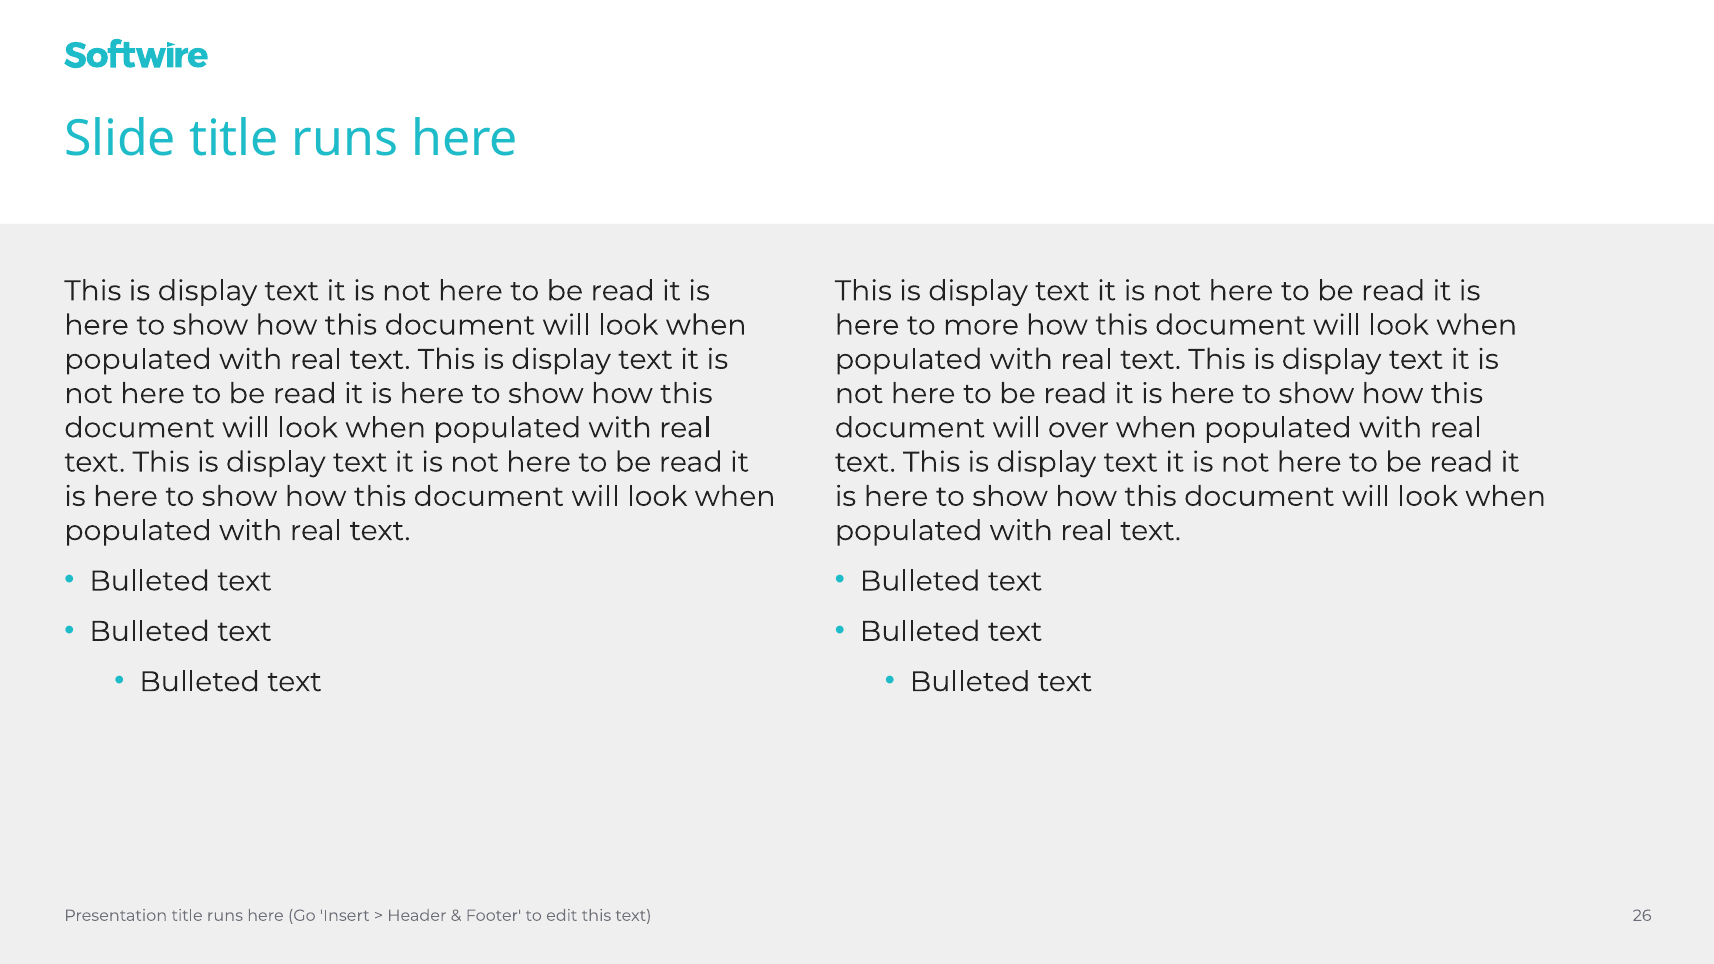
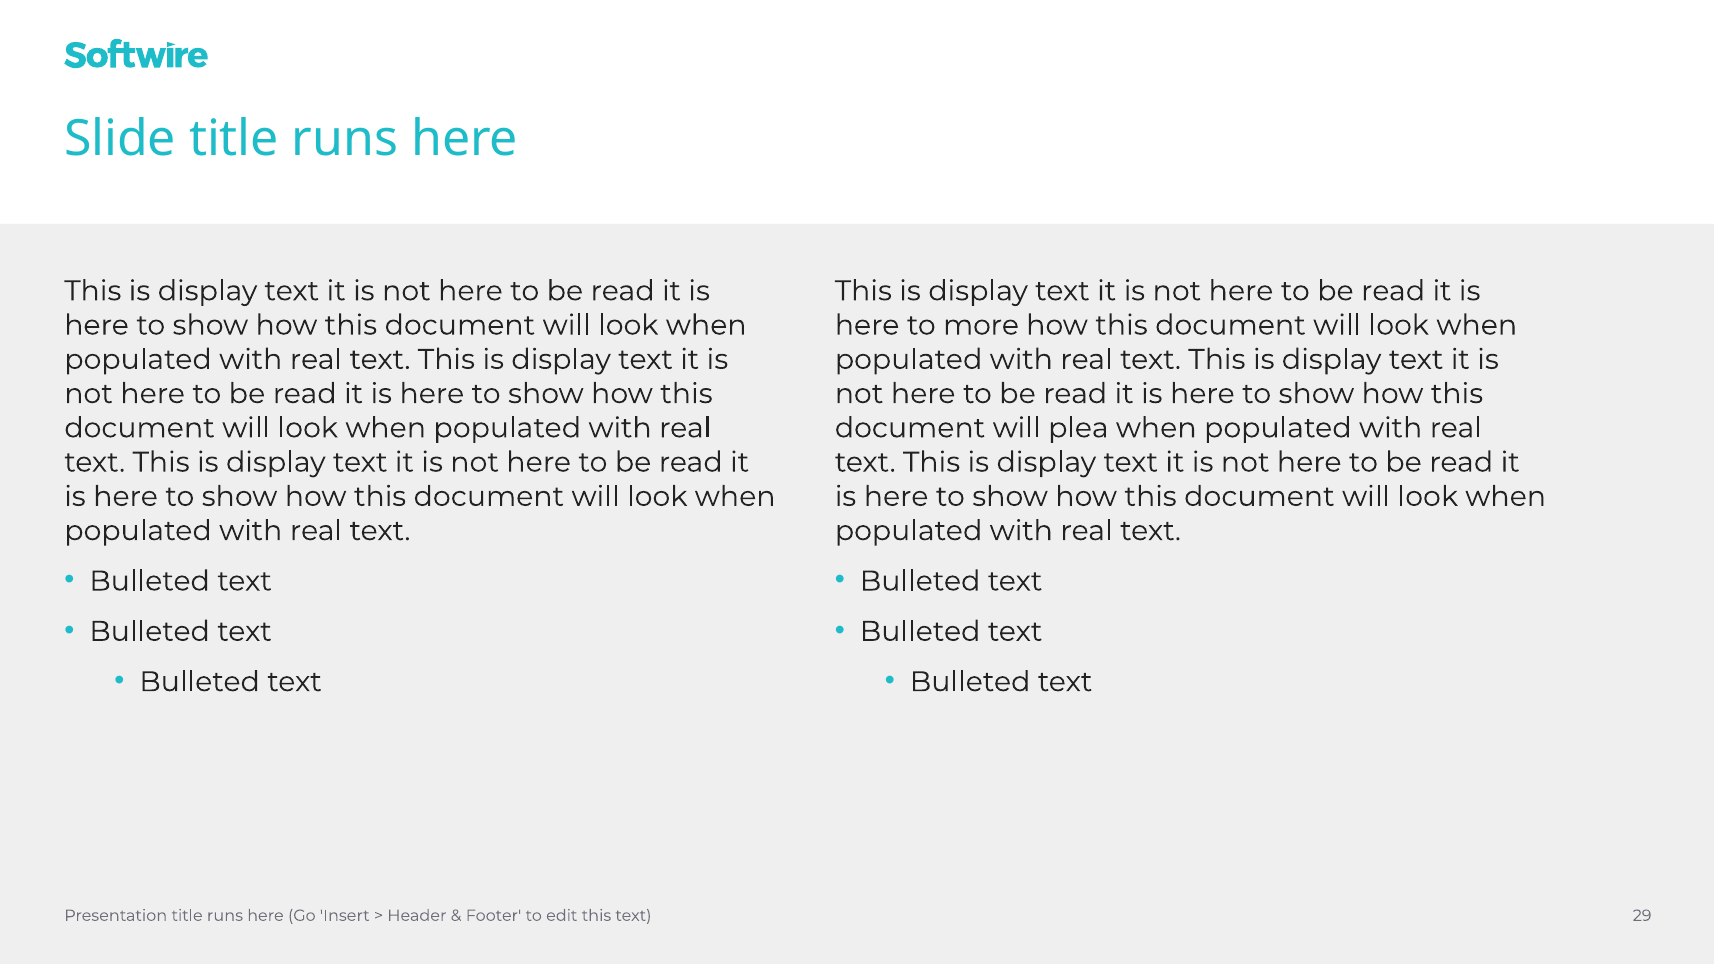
over: over -> plea
26: 26 -> 29
